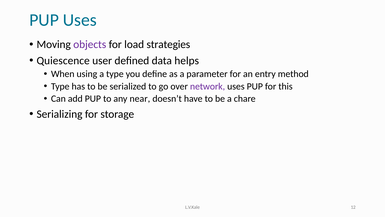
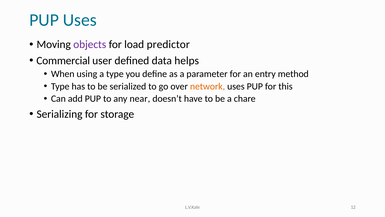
strategies: strategies -> predictor
Quiescence: Quiescence -> Commercial
network colour: purple -> orange
